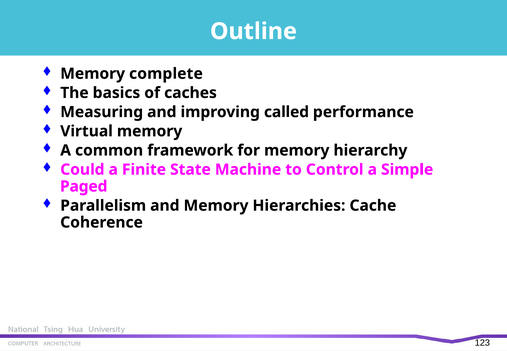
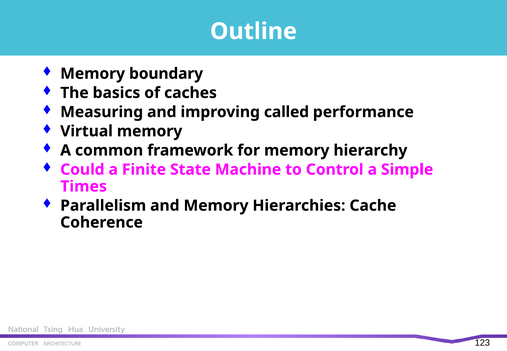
complete: complete -> boundary
Paged: Paged -> Times
